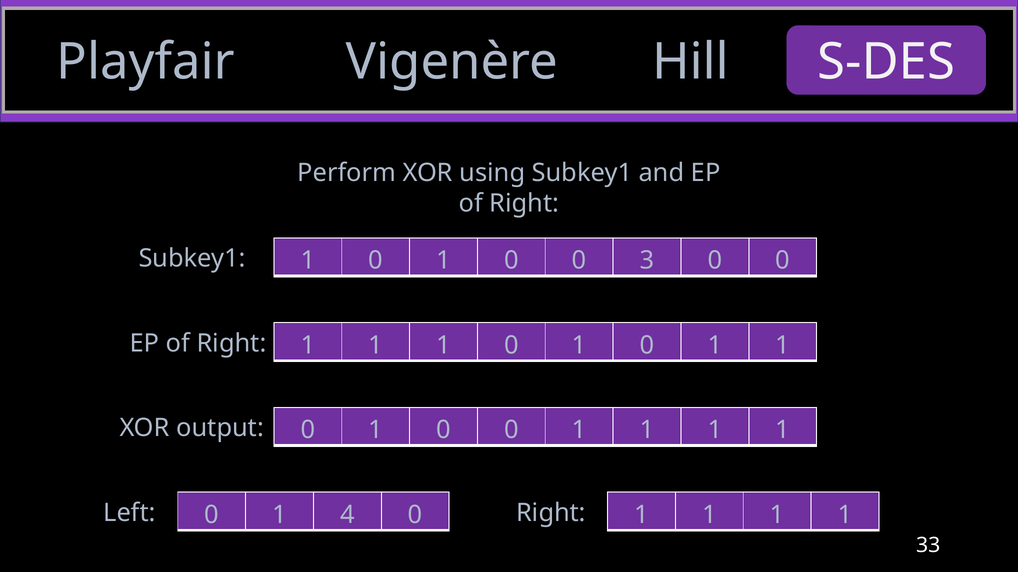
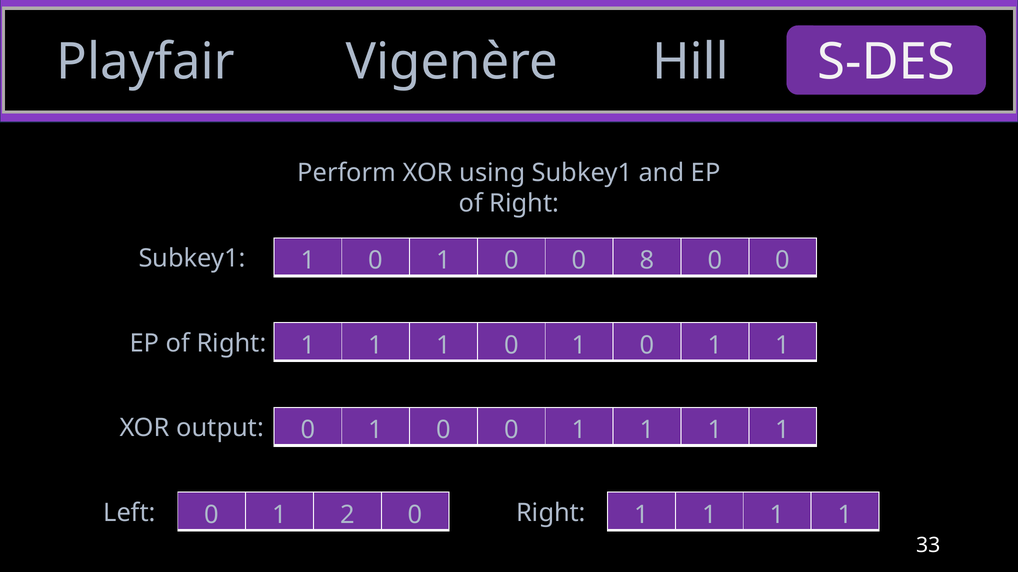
3: 3 -> 8
4: 4 -> 2
